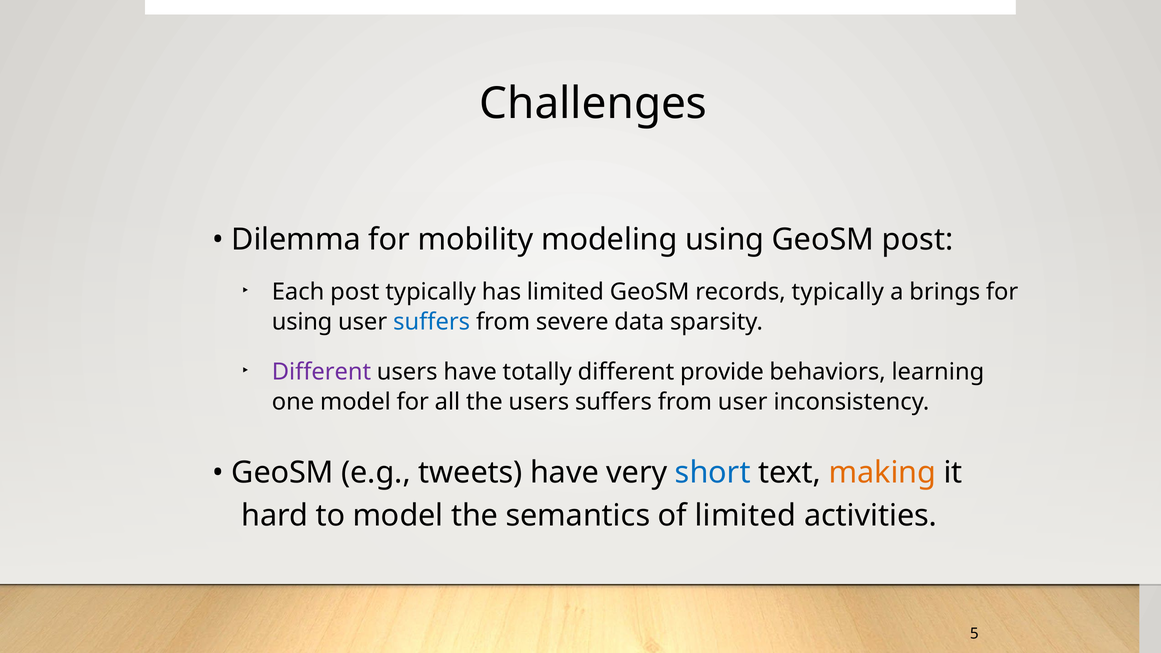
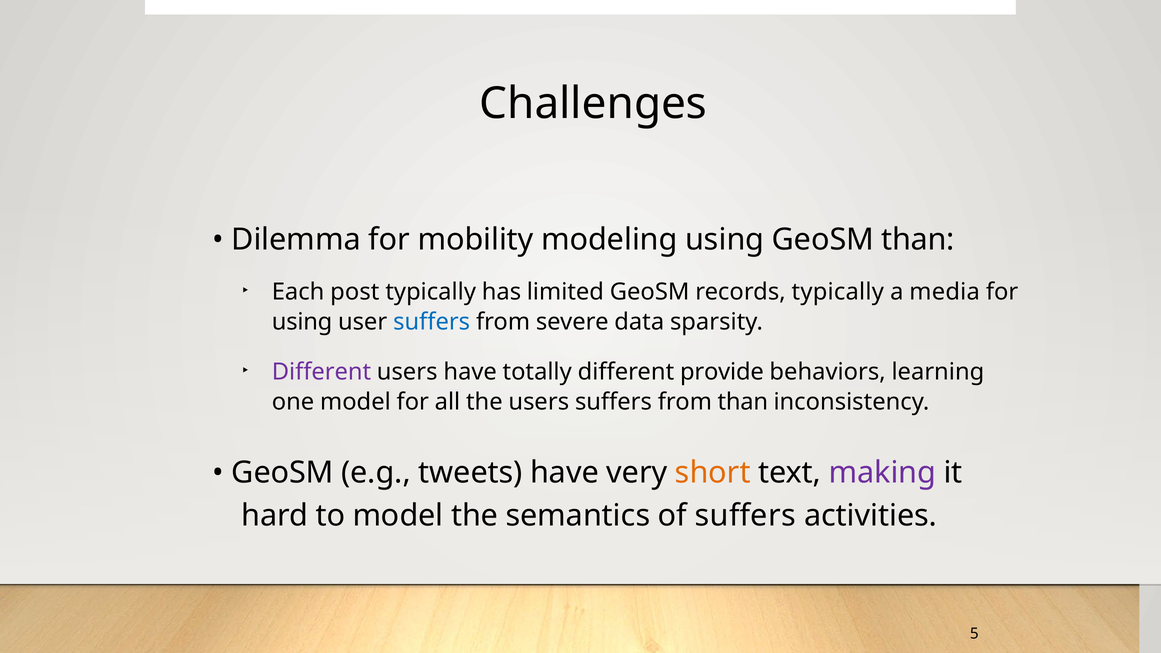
GeoSM post: post -> than
brings: brings -> media
from user: user -> than
short colour: blue -> orange
making colour: orange -> purple
of limited: limited -> suﬀers
